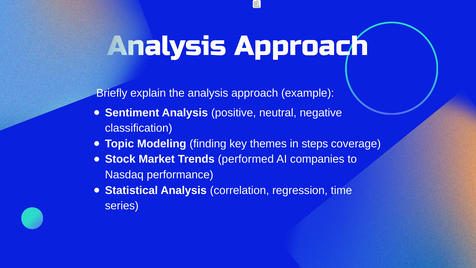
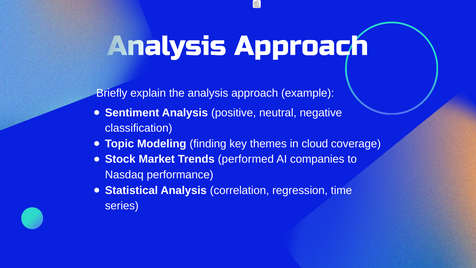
steps: steps -> cloud
